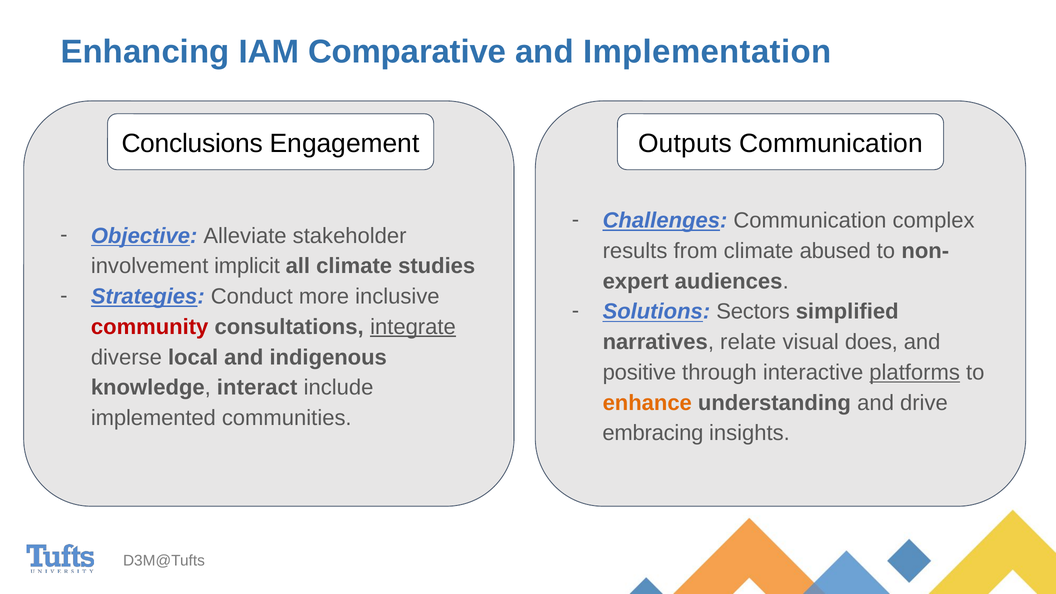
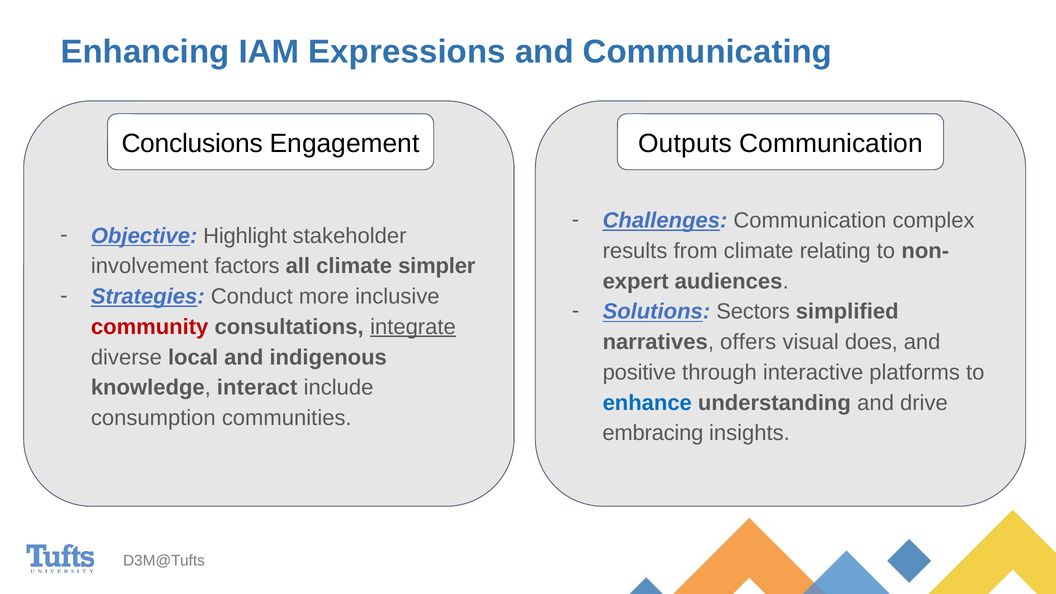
Comparative: Comparative -> Expressions
Implementation: Implementation -> Communicating
Alleviate: Alleviate -> Highlight
abused: abused -> relating
implicit: implicit -> factors
studies: studies -> simpler
relate: relate -> offers
platforms underline: present -> none
enhance colour: orange -> blue
implemented: implemented -> consumption
